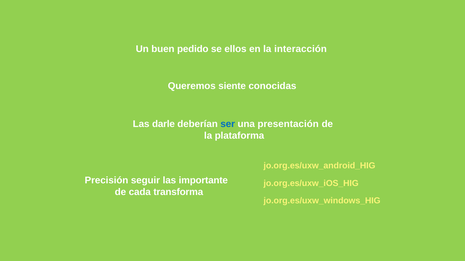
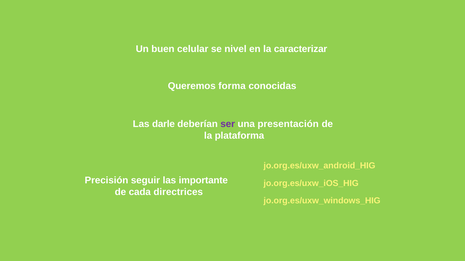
pedido: pedido -> celular
ellos: ellos -> nivel
interacción: interacción -> caracterizar
siente: siente -> forma
ser colour: blue -> purple
transforma: transforma -> directrices
